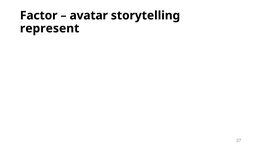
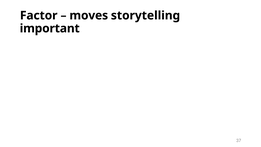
avatar: avatar -> moves
represent: represent -> important
